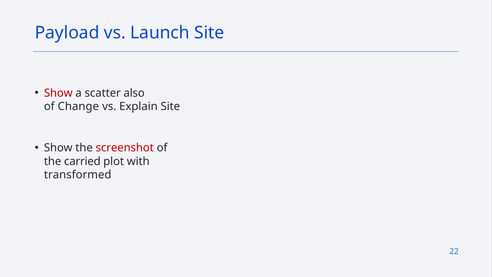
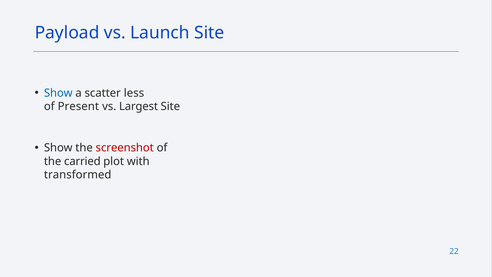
Show at (58, 93) colour: red -> blue
also: also -> less
Change: Change -> Present
Explain: Explain -> Largest
